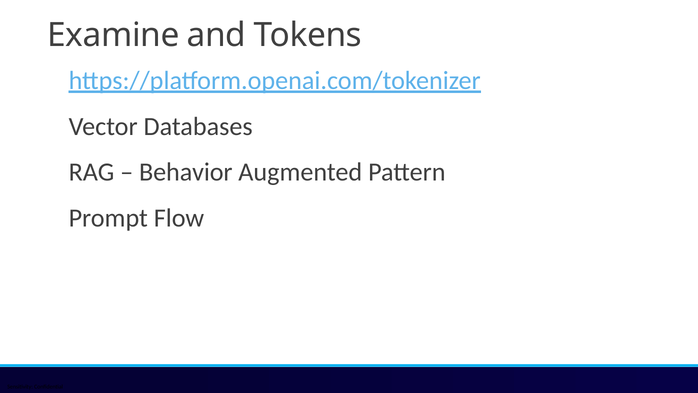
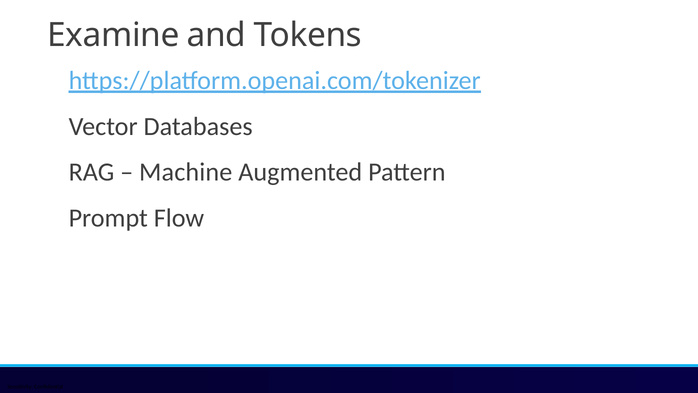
Behavior: Behavior -> Machine
